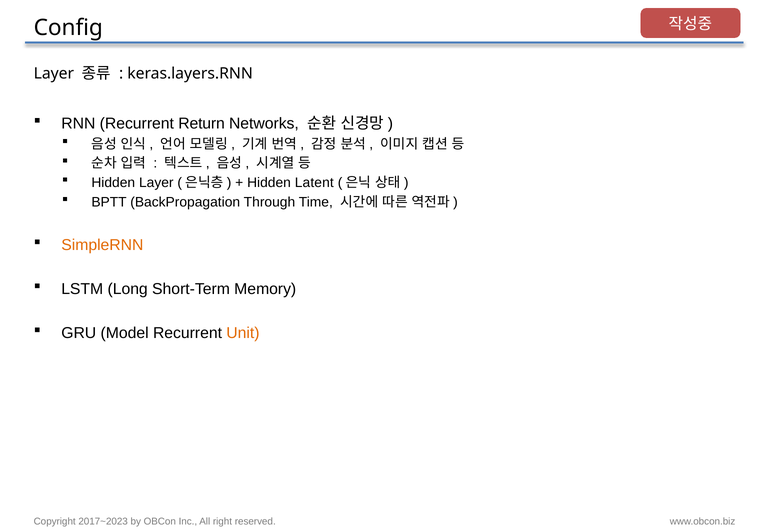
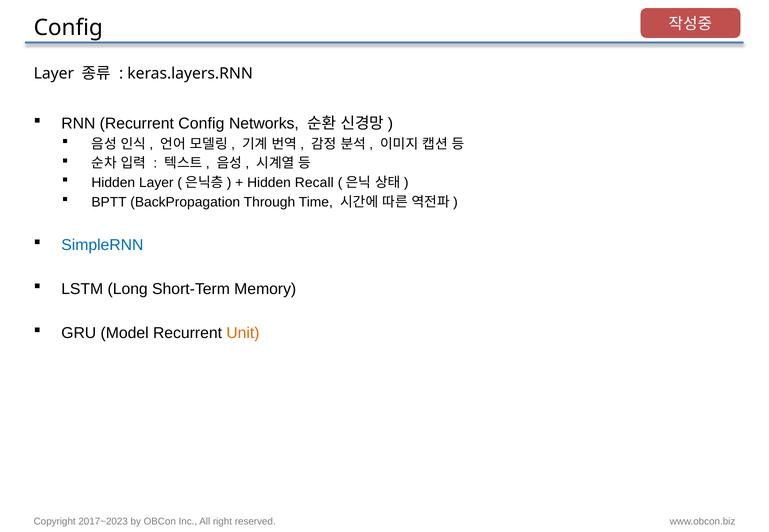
Recurrent Return: Return -> Config
Latent: Latent -> Recall
SimpleRNN colour: orange -> blue
